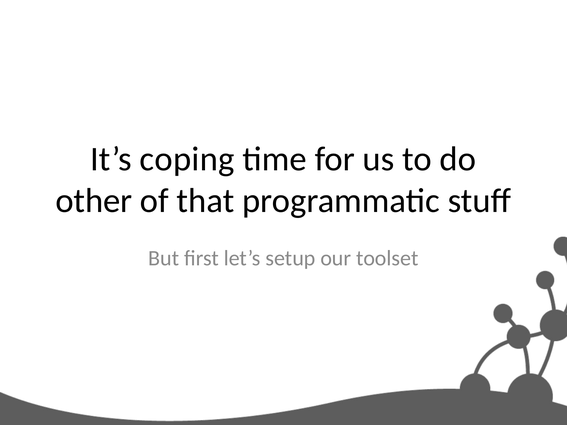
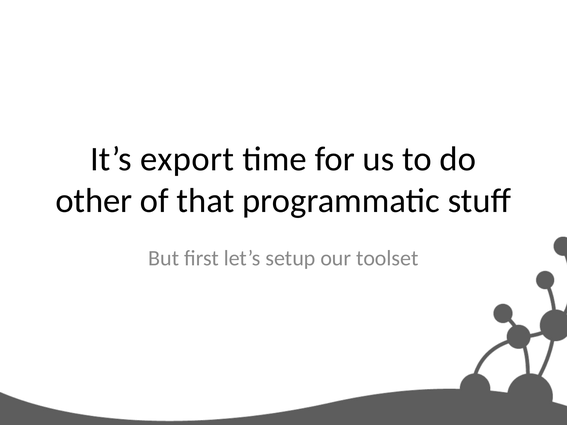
coping: coping -> export
